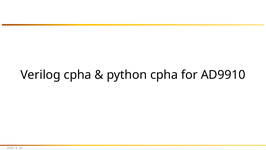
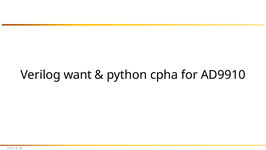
Verilog cpha: cpha -> want
